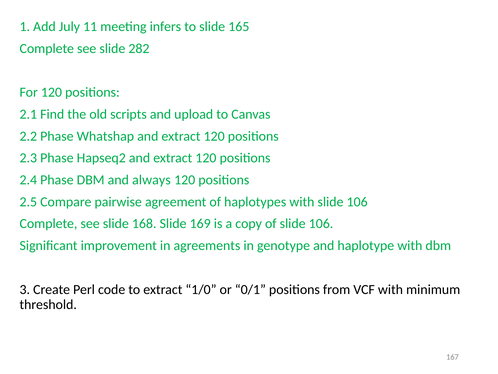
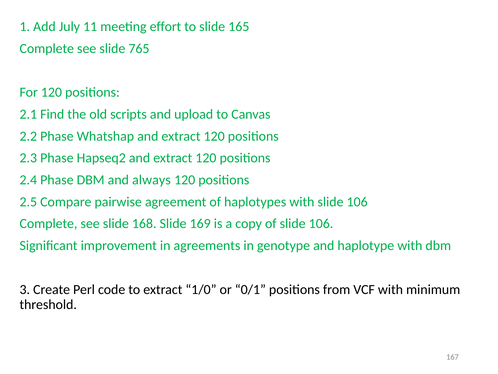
infers: infers -> effort
282: 282 -> 765
